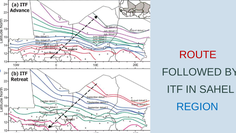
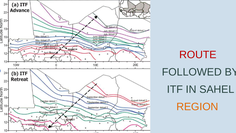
REGION colour: blue -> orange
